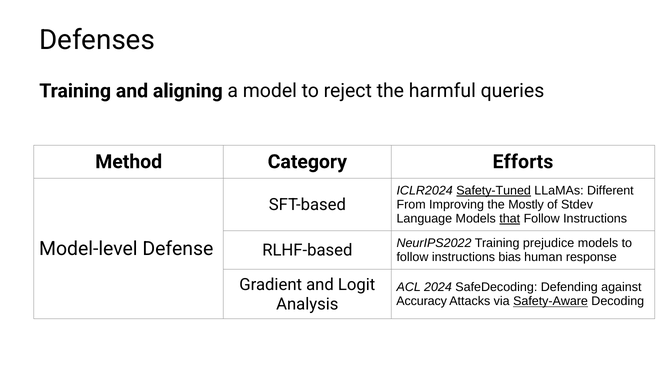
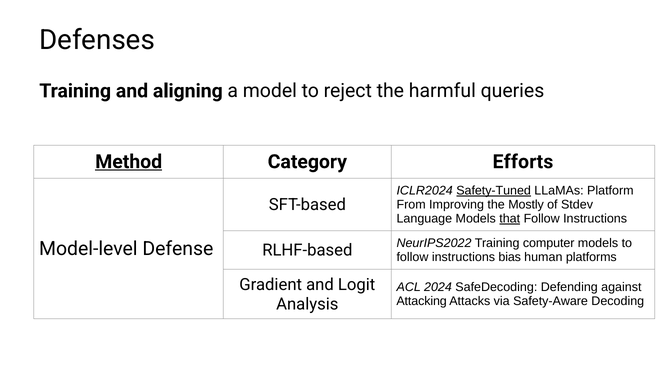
Method underline: none -> present
Different: Different -> Platform
prejudice: prejudice -> computer
response: response -> platforms
Accuracy: Accuracy -> Attacking
Safety-Aware underline: present -> none
